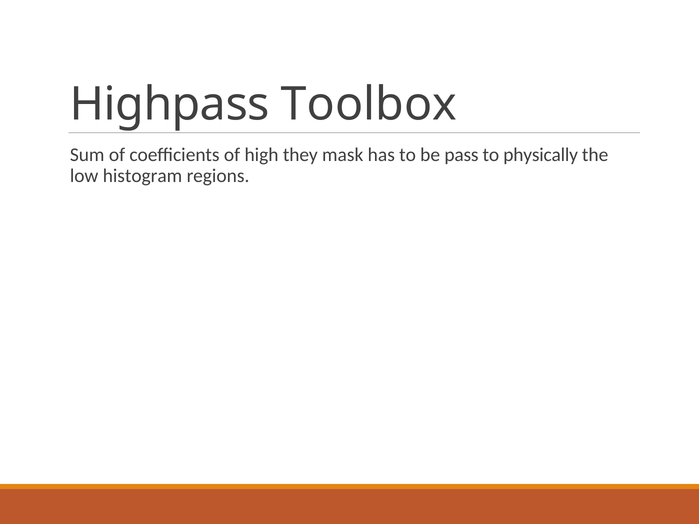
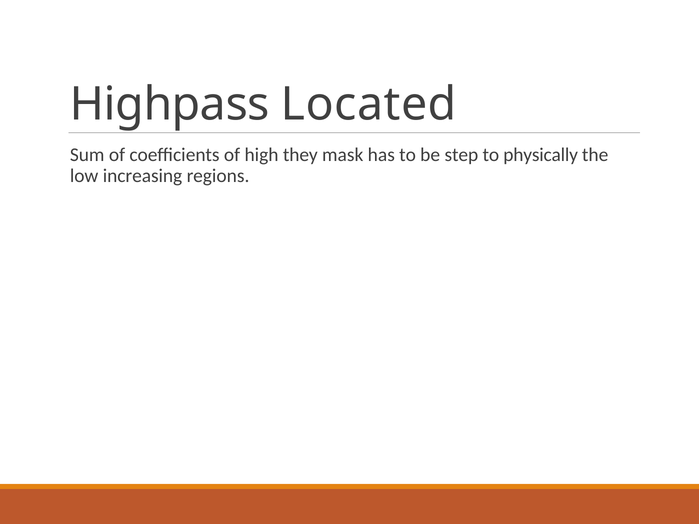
Toolbox: Toolbox -> Located
pass: pass -> step
histogram: histogram -> increasing
